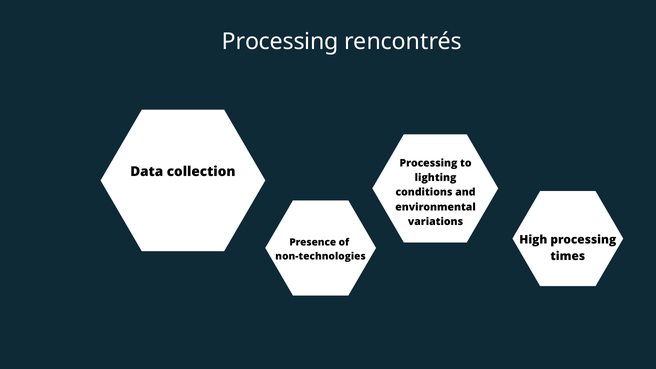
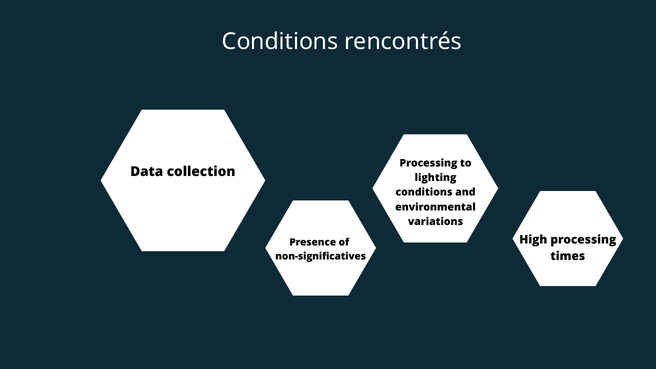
Processing at (280, 41): Processing -> Conditions
non-technologies: non-technologies -> non-significatives
